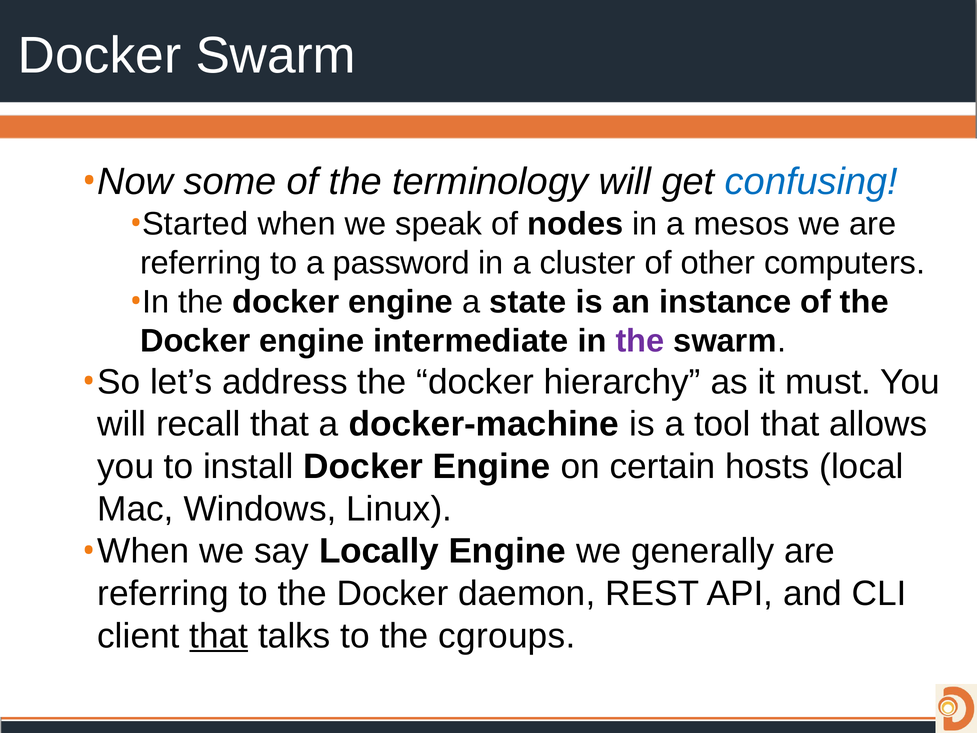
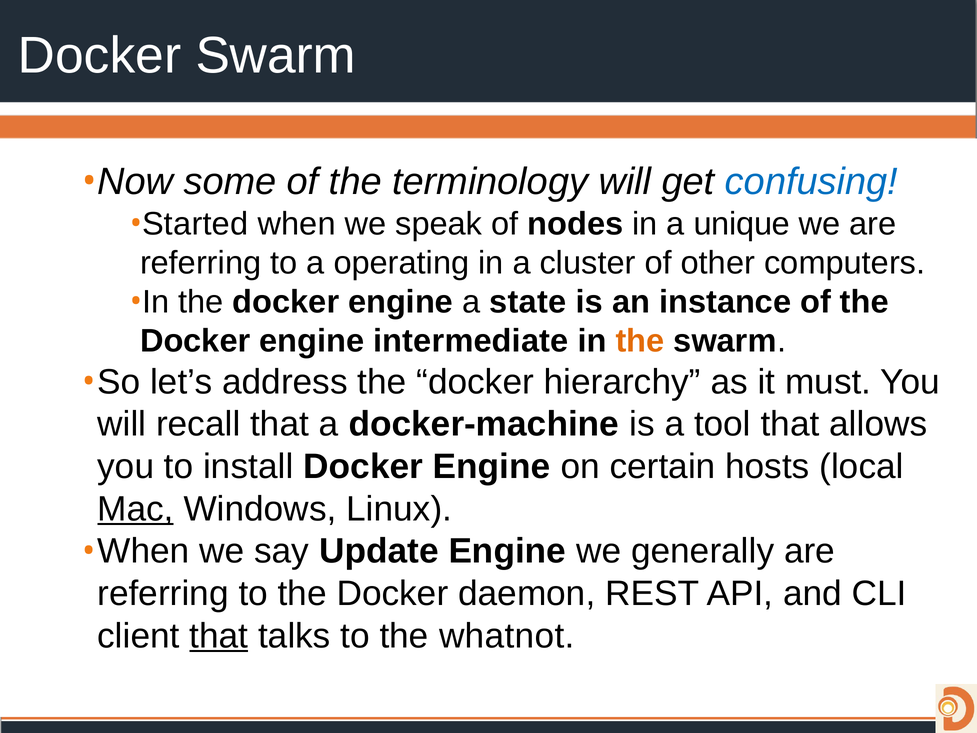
mesos: mesos -> unique
password: password -> operating
the at (640, 341) colour: purple -> orange
Mac underline: none -> present
Locally: Locally -> Update
cgroups: cgroups -> whatnot
